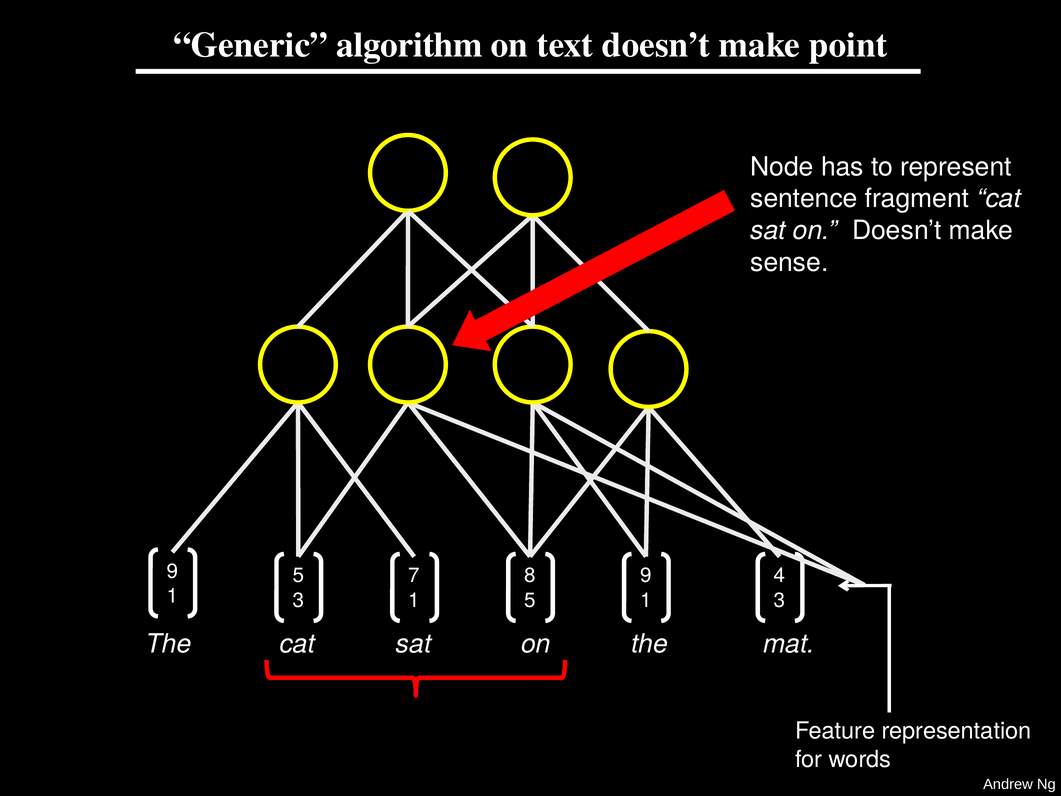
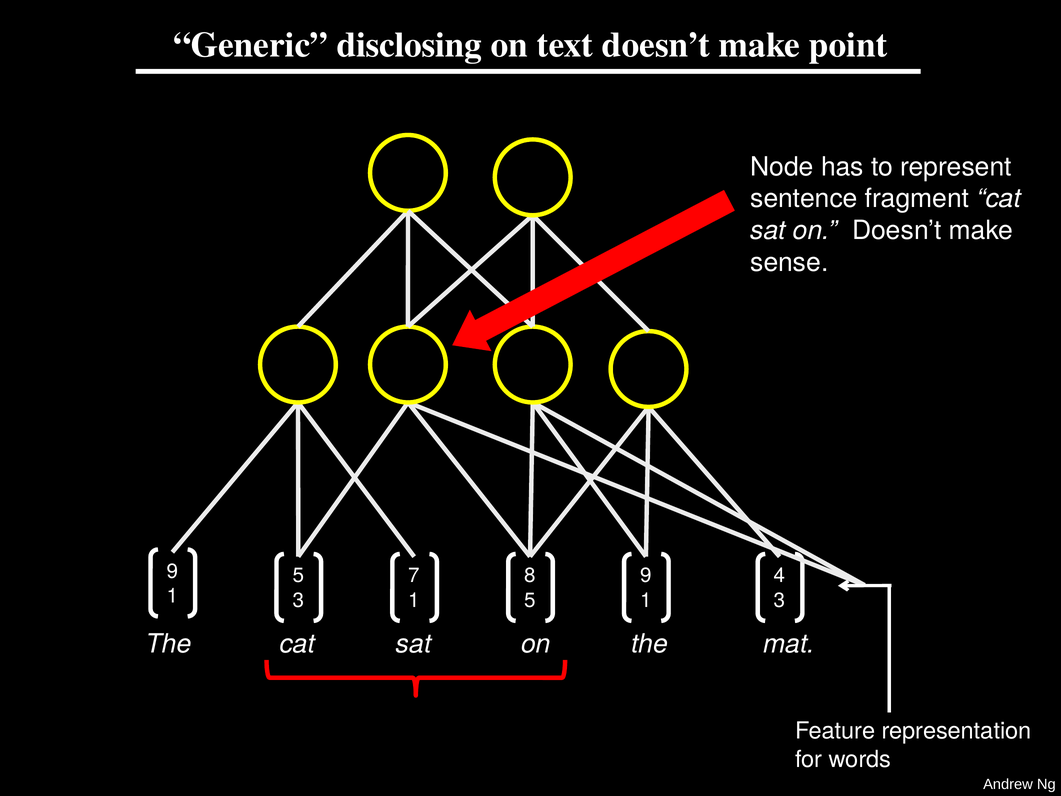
algorithm: algorithm -> disclosing
